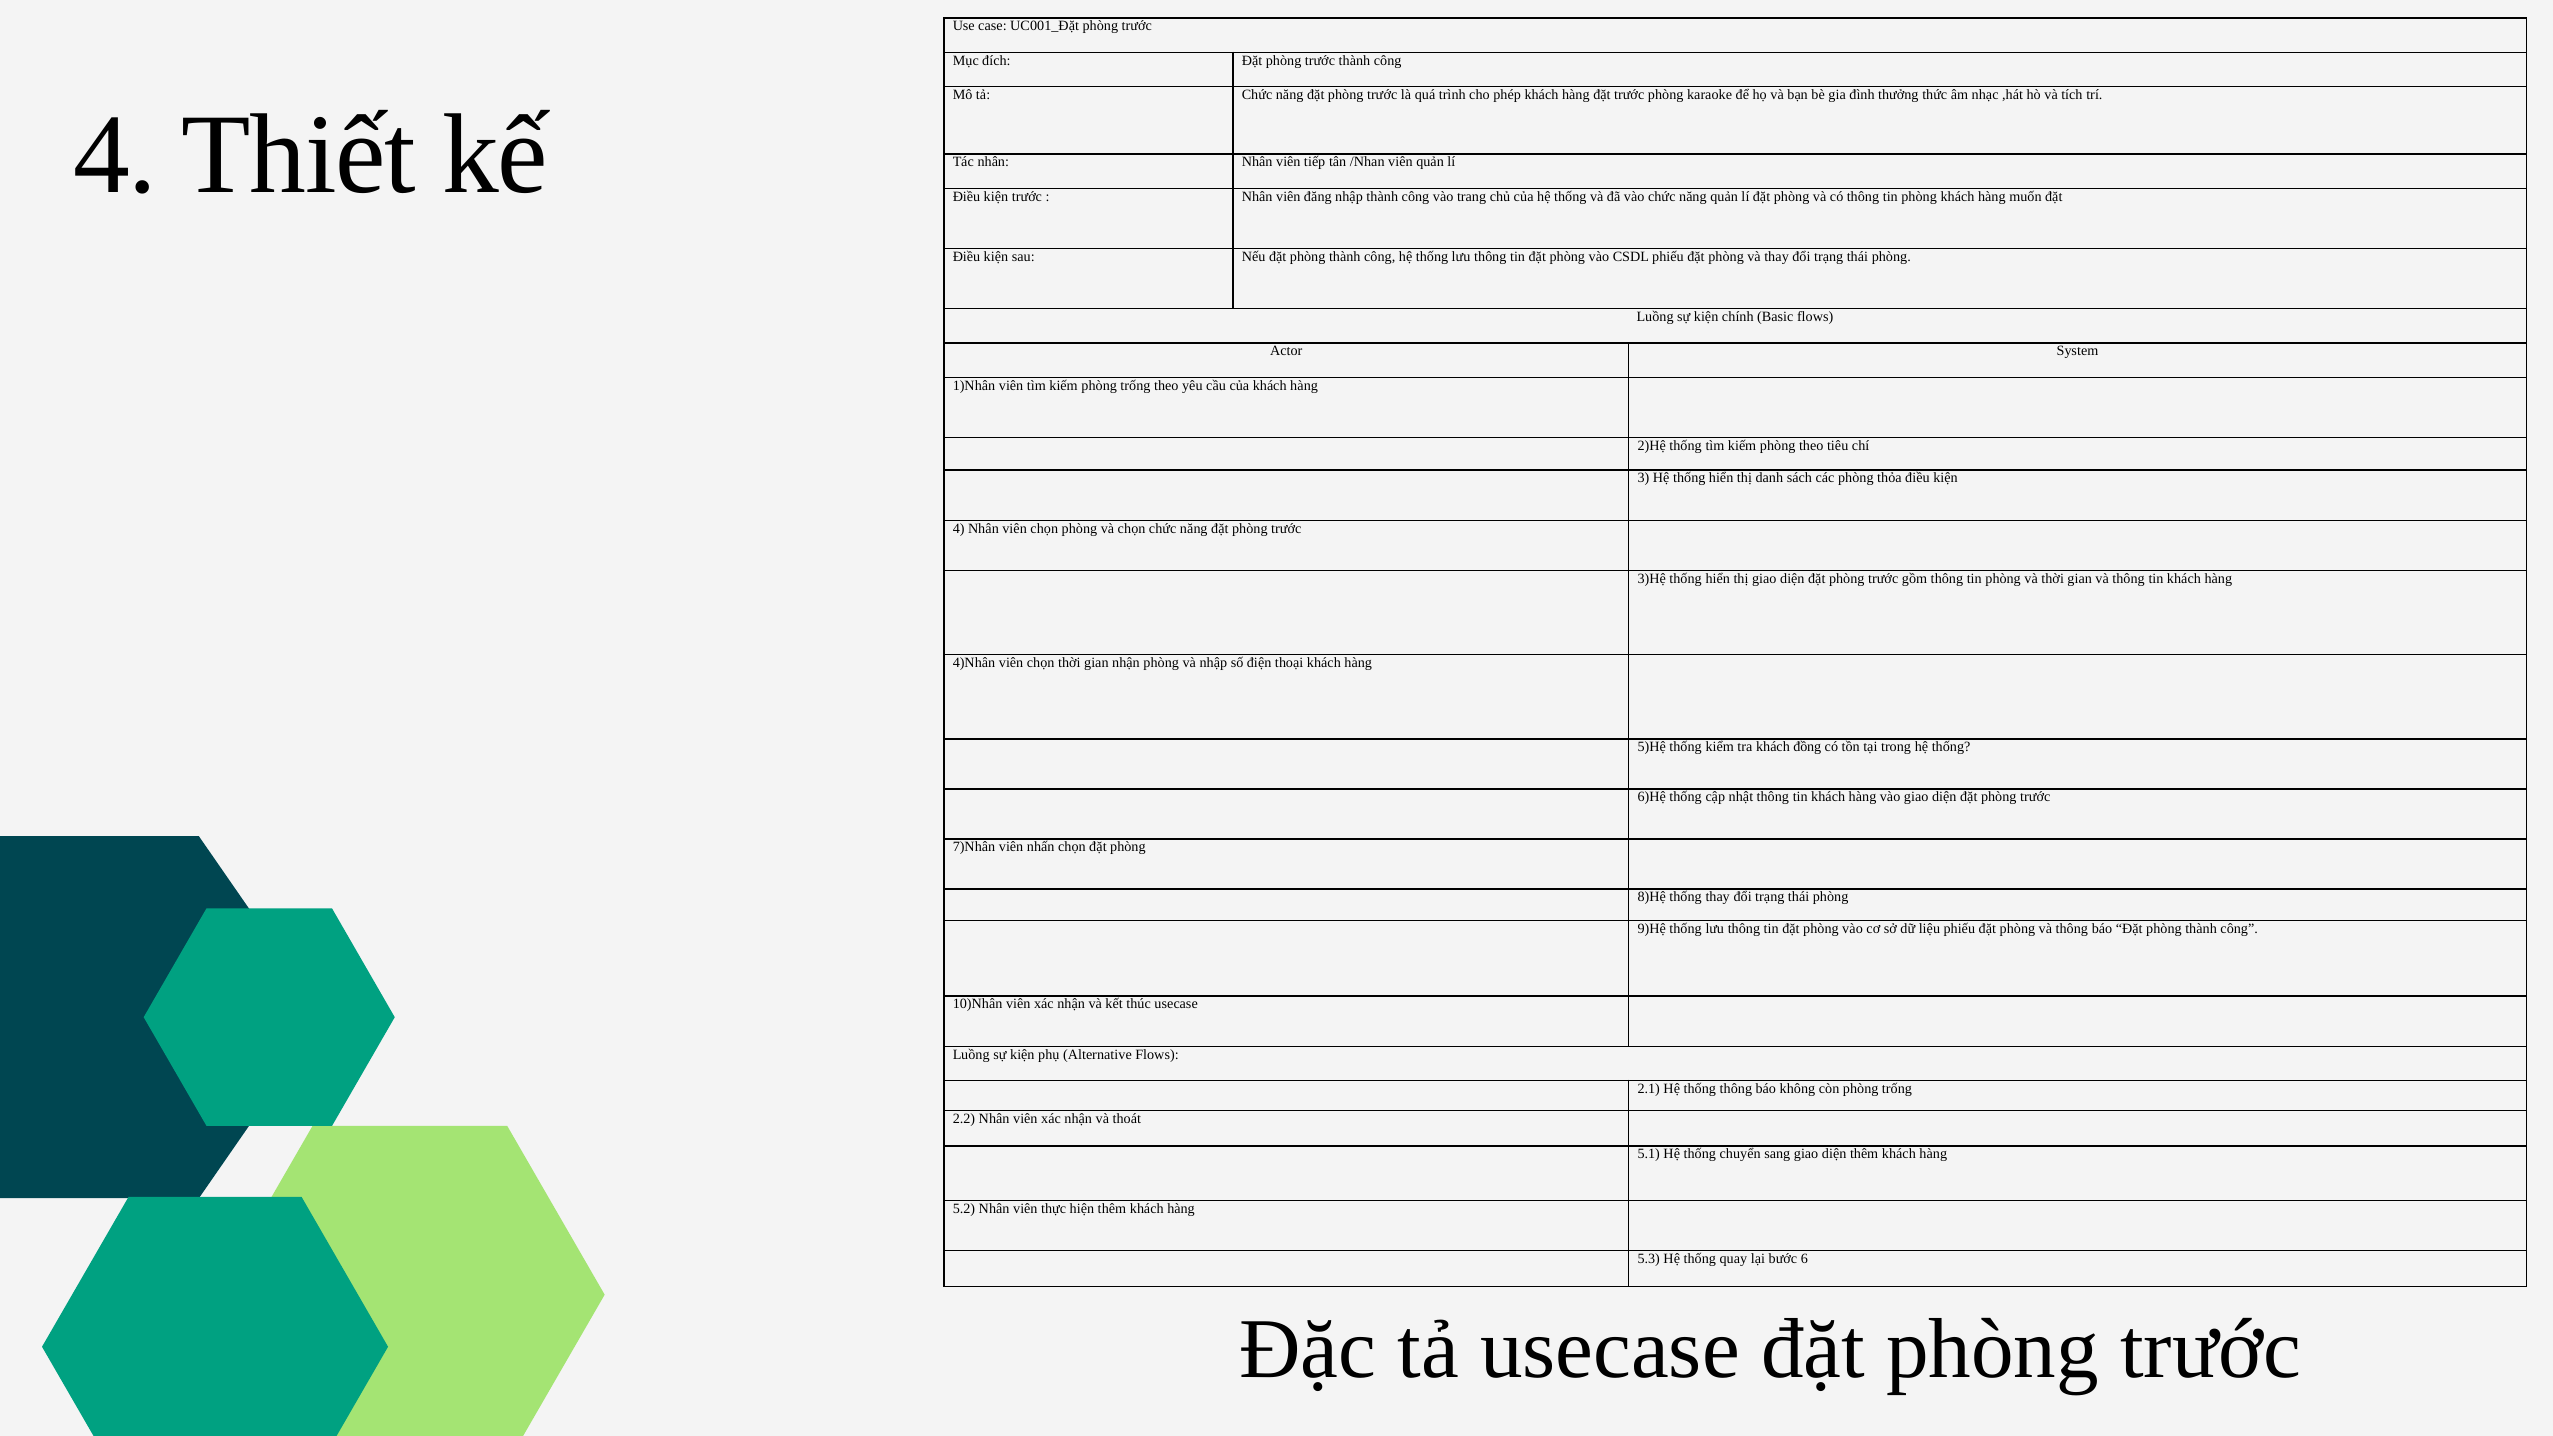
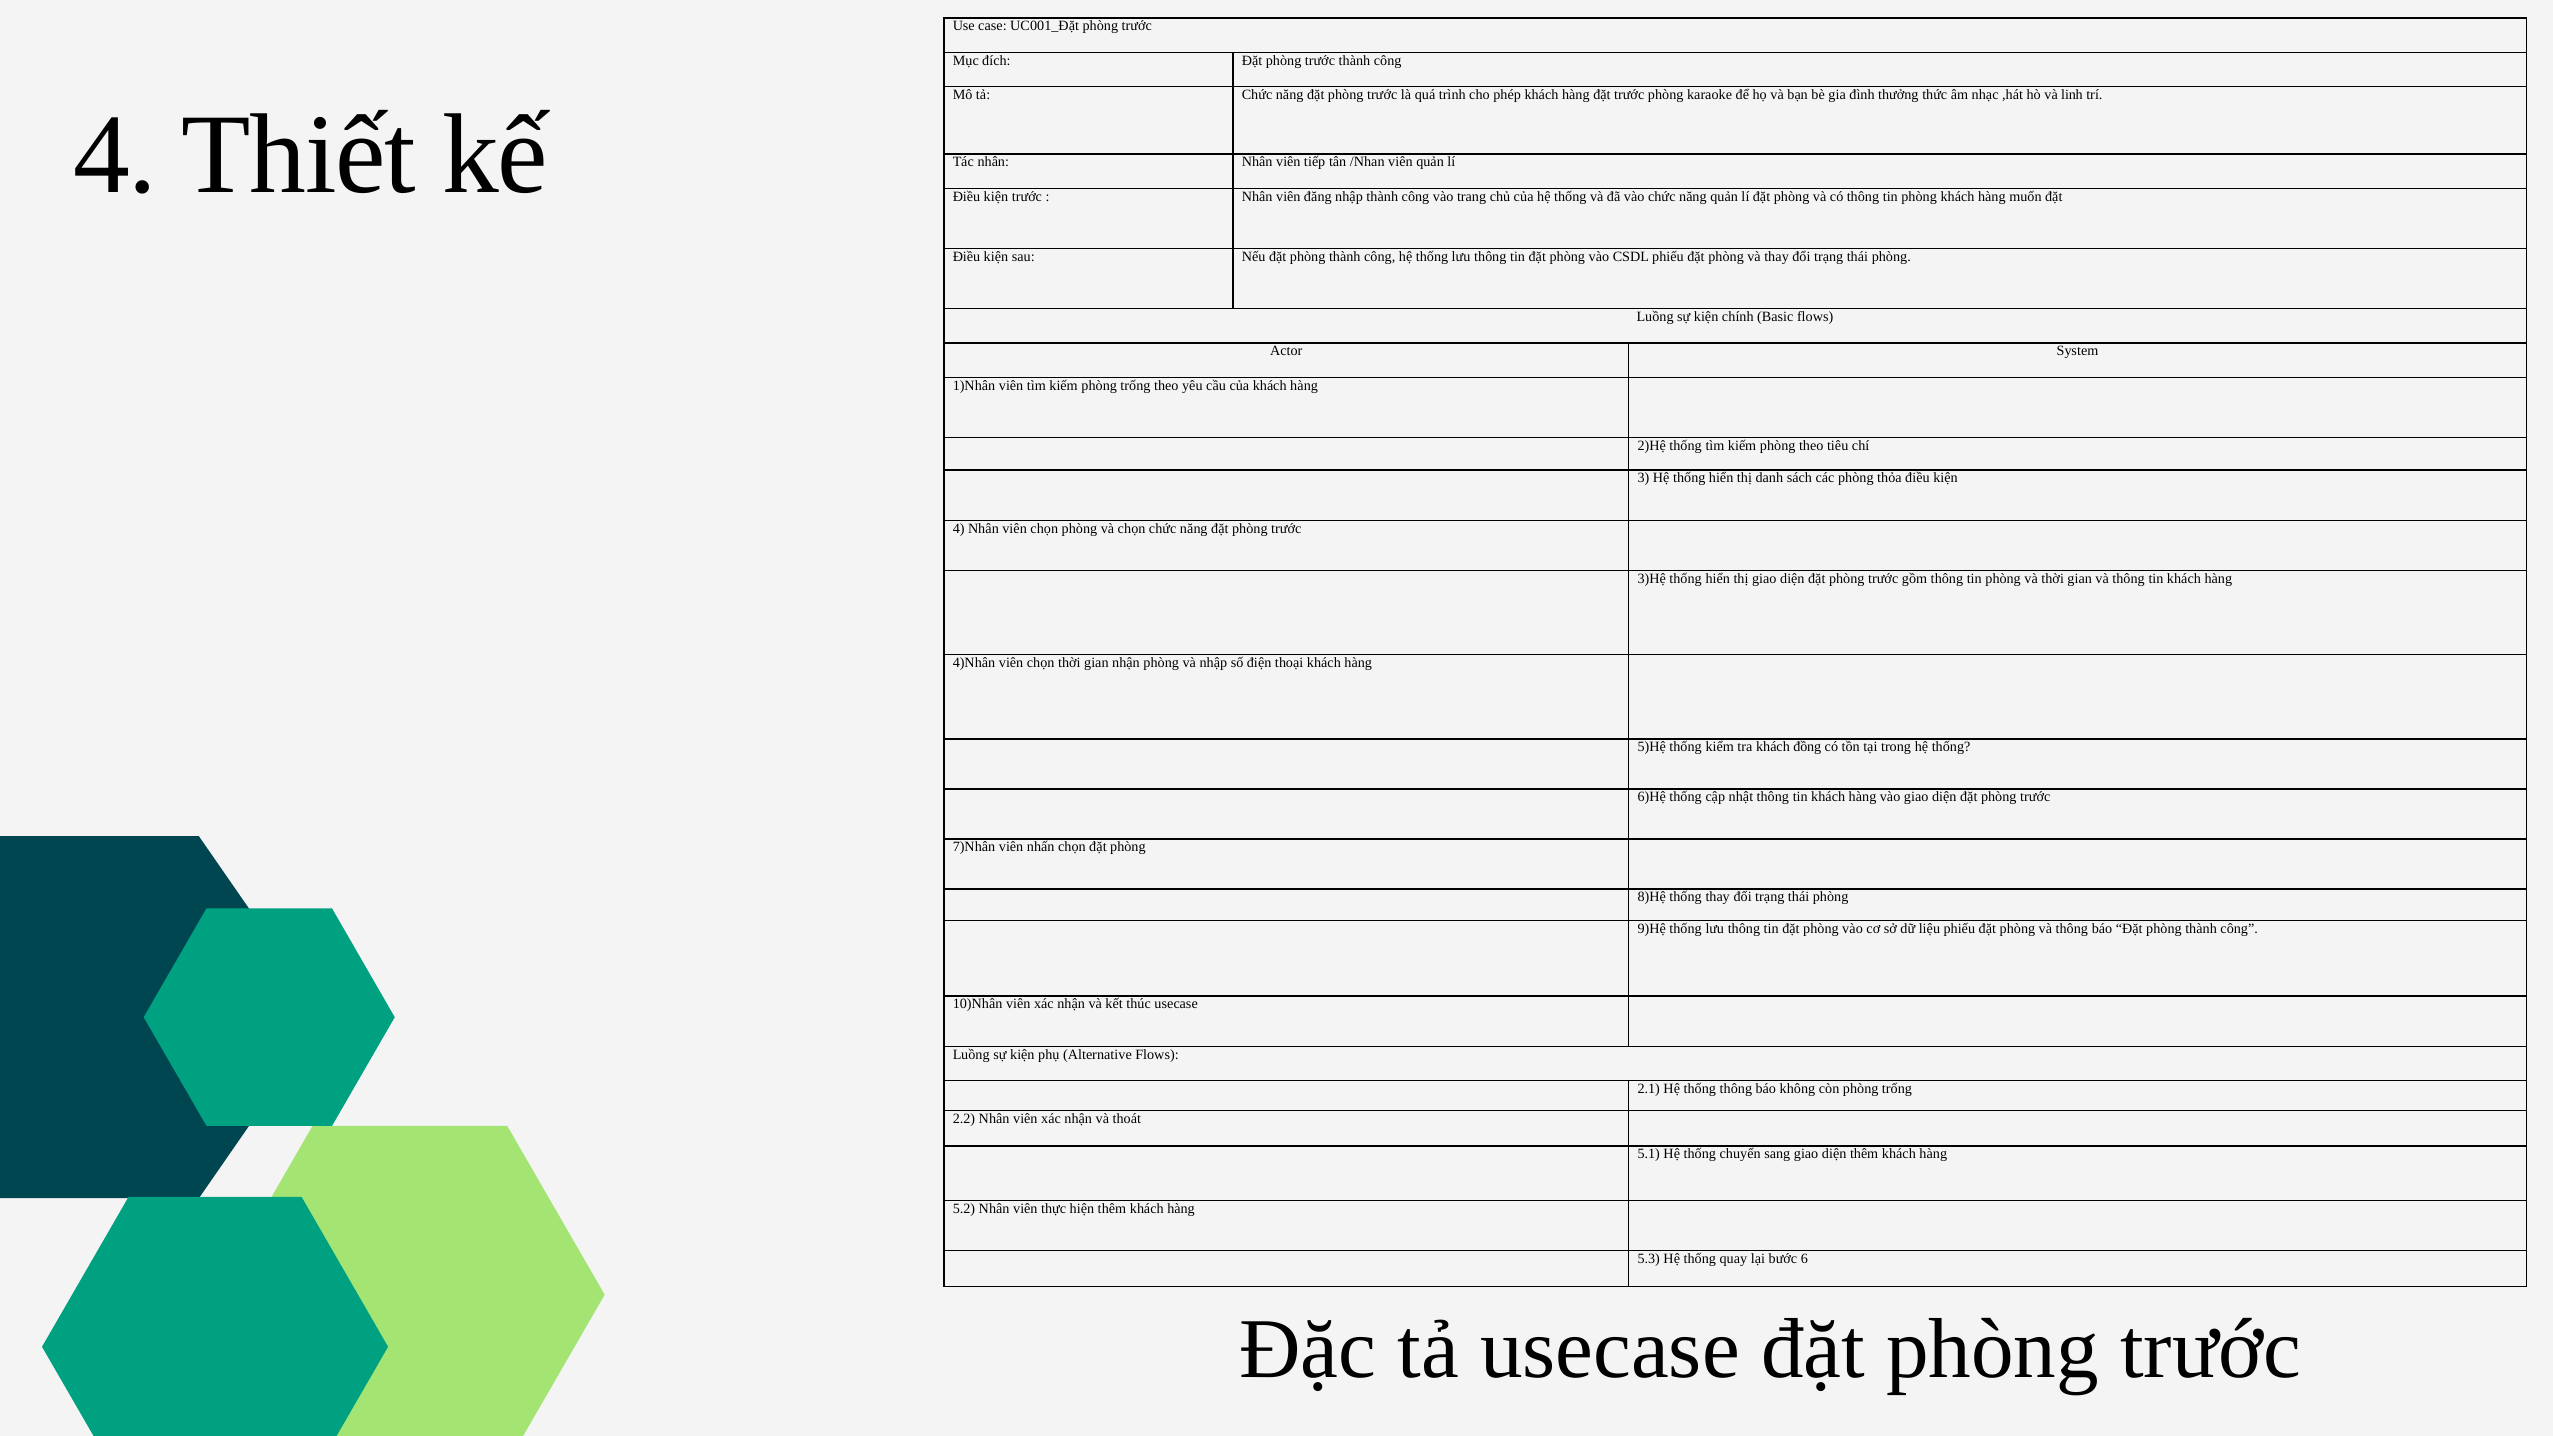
tích: tích -> linh
